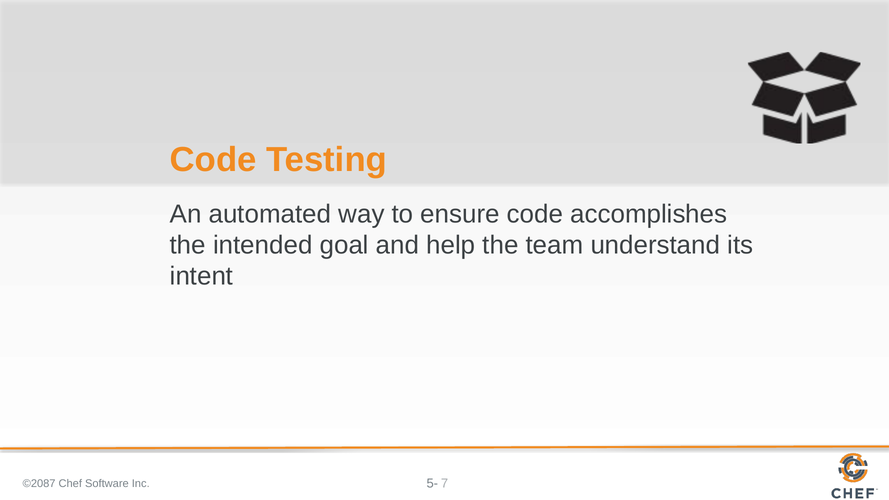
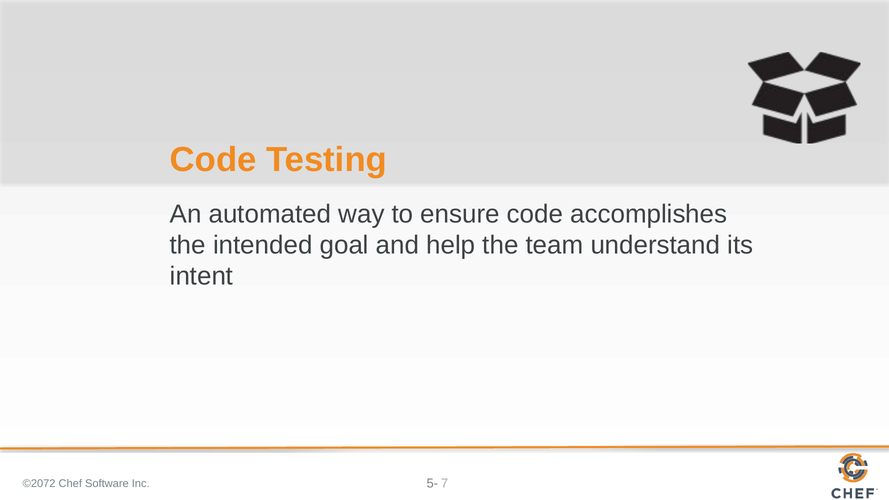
©2087: ©2087 -> ©2072
